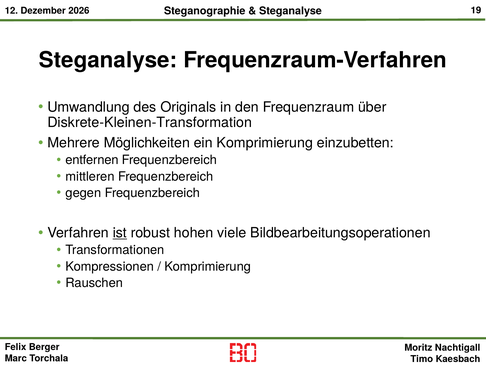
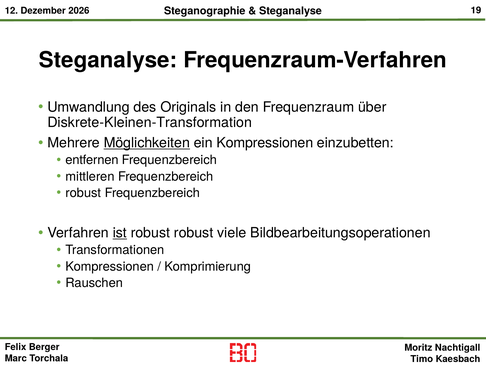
Möglichkeiten underline: none -> present
ein Komprimierung: Komprimierung -> Kompressionen
gegen at (83, 193): gegen -> robust
robust hohen: hohen -> robust
